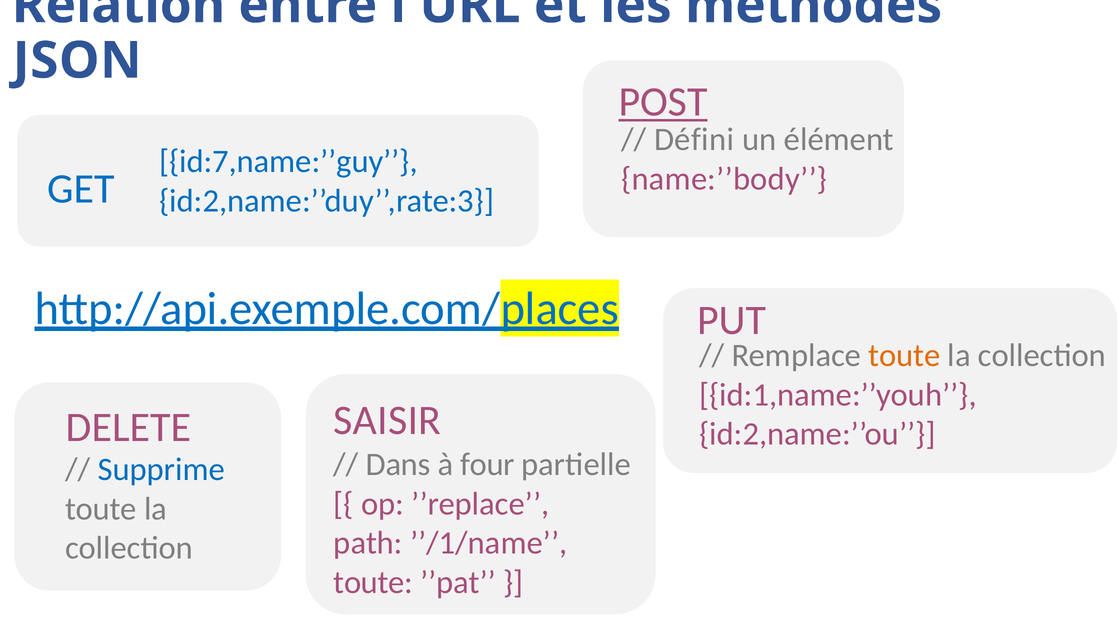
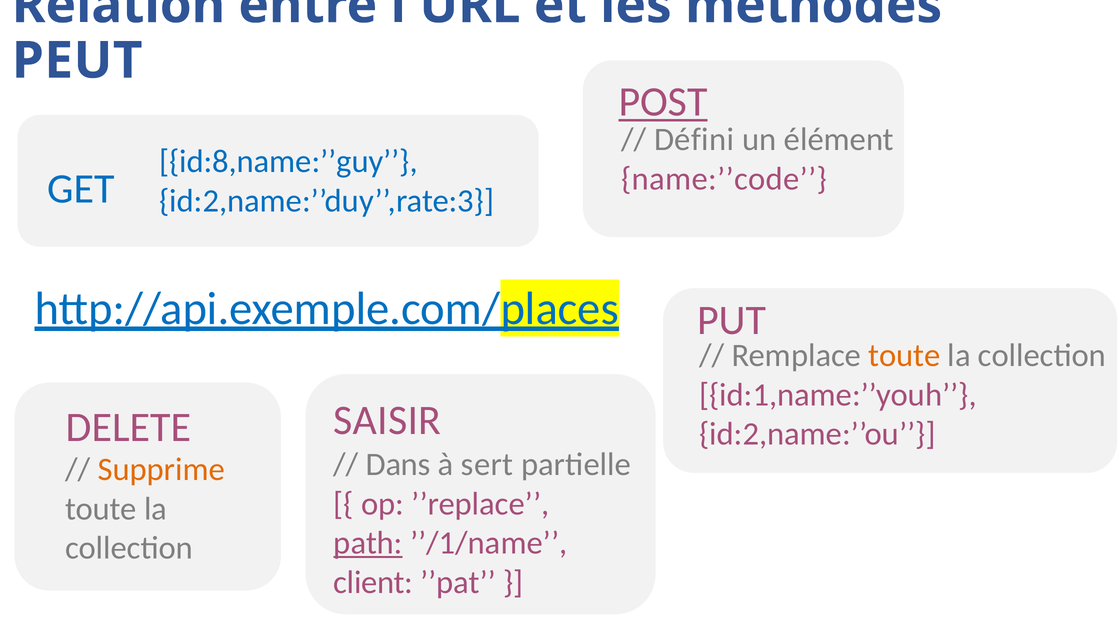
JSON: JSON -> PEUT
id:7,name:’’guy: id:7,name:’’guy -> id:8,name:’’guy
name:’’body: name:’’body -> name:’’code
four: four -> sert
Supprime colour: blue -> orange
path underline: none -> present
toute at (373, 582): toute -> client
